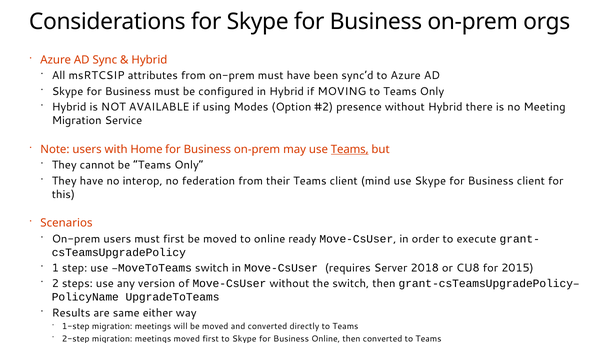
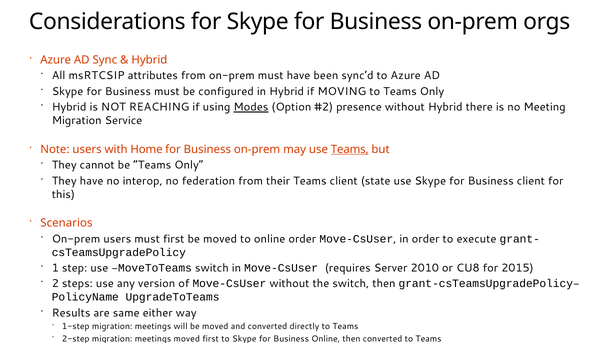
AVAILABLE: AVAILABLE -> REACHING
Modes underline: none -> present
mind: mind -> state
online ready: ready -> order
2018: 2018 -> 2010
